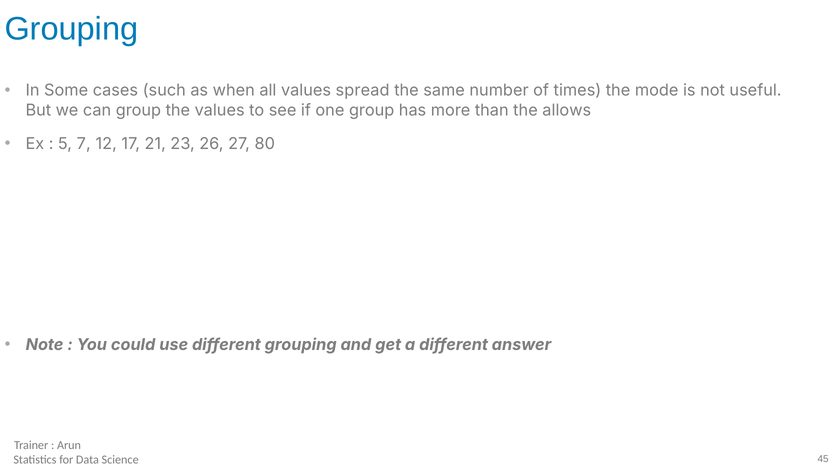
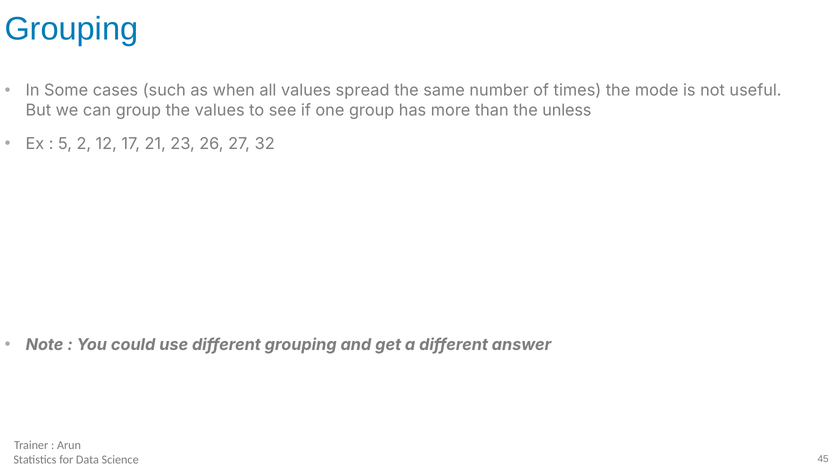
allows: allows -> unless
7: 7 -> 2
80: 80 -> 32
